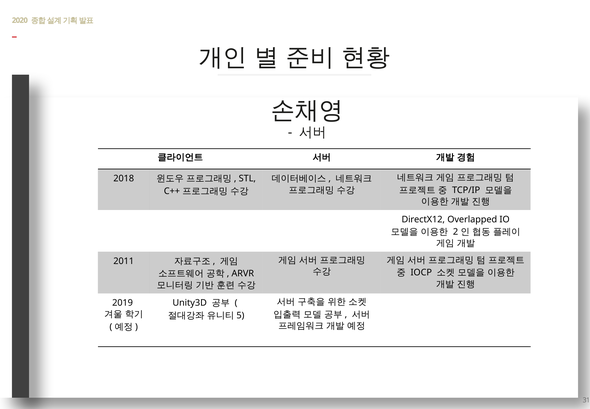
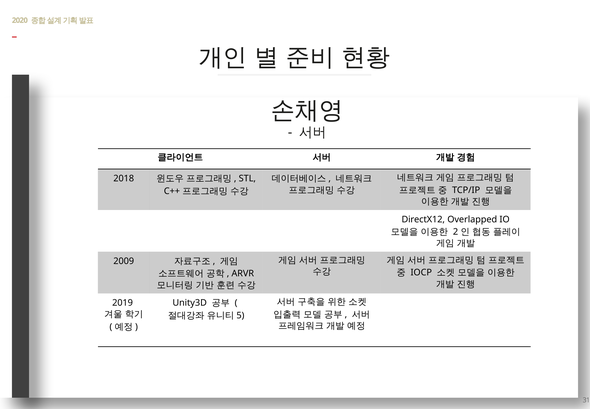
2011: 2011 -> 2009
